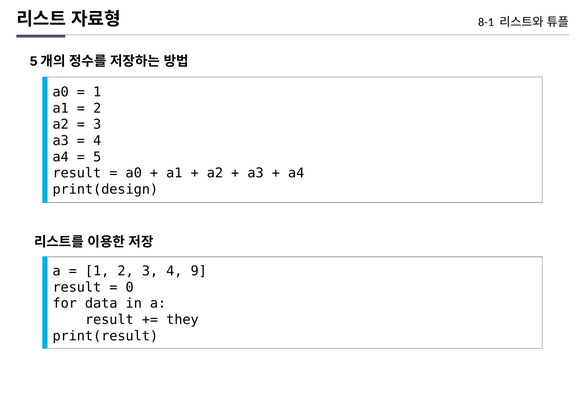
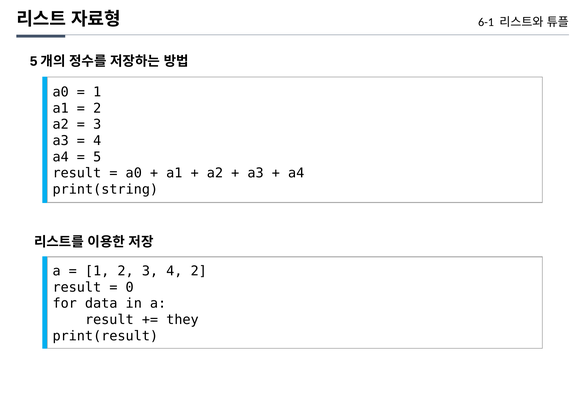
8-1: 8-1 -> 6-1
print(design: print(design -> print(string
4 9: 9 -> 2
